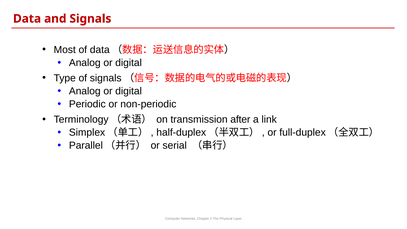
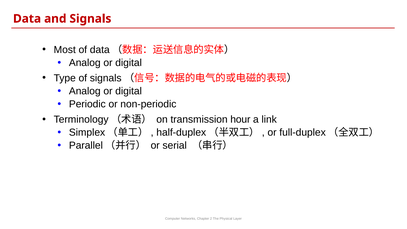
after: after -> hour
